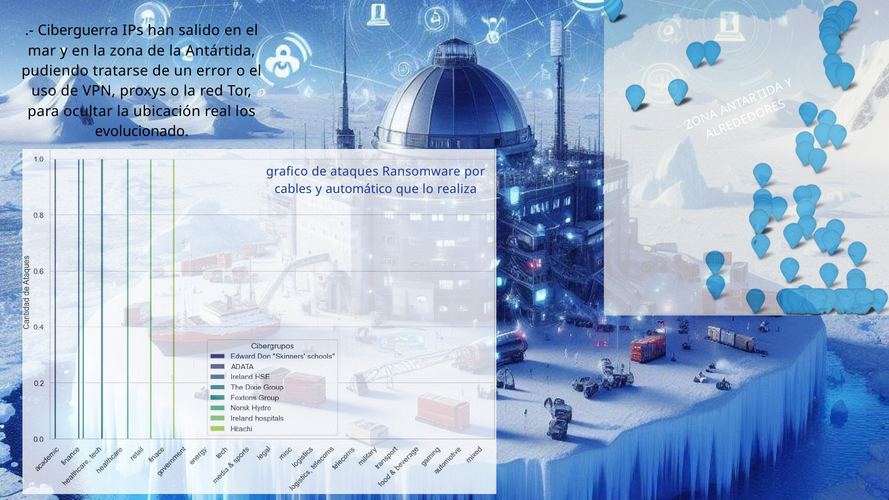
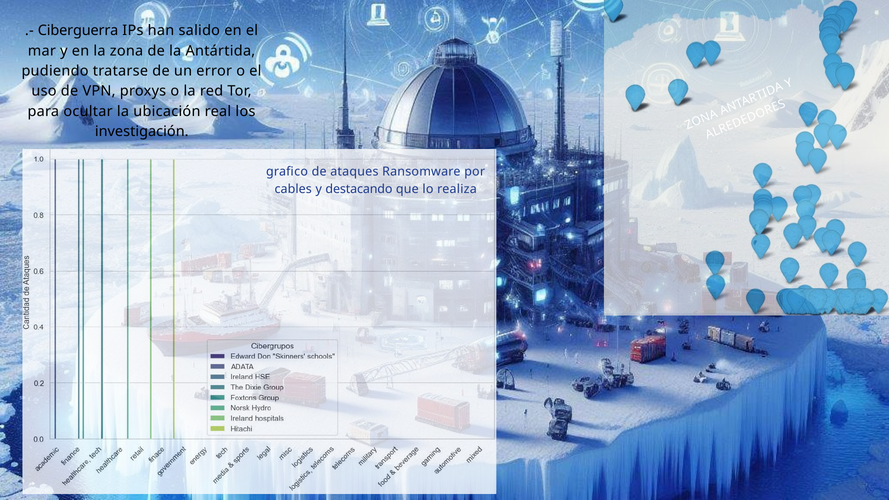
evolucionado: evolucionado -> investigación
automático: automático -> destacando
